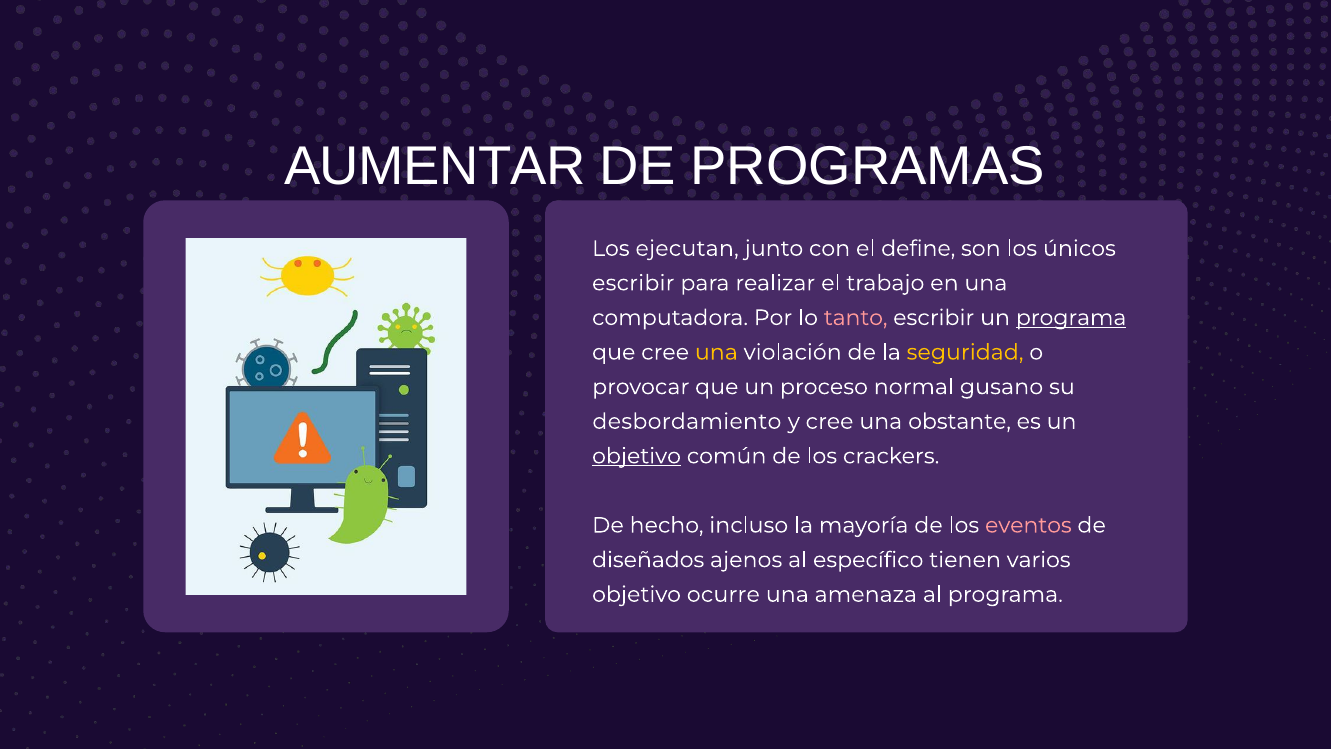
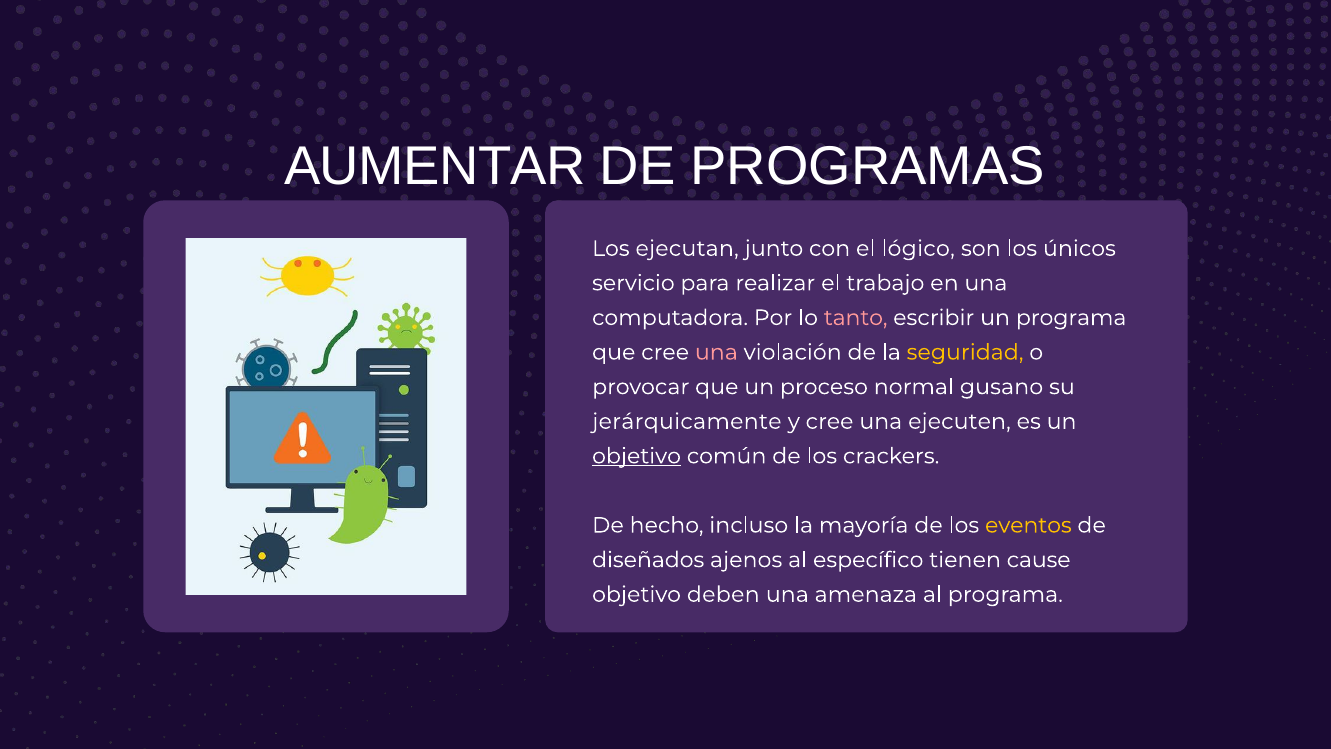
define: define -> lógico
escribir at (633, 283): escribir -> servicio
programa at (1071, 318) underline: present -> none
una at (716, 352) colour: yellow -> pink
desbordamiento: desbordamiento -> jerárquicamente
obstante: obstante -> ejecuten
eventos colour: pink -> yellow
varios: varios -> cause
ocurre: ocurre -> deben
